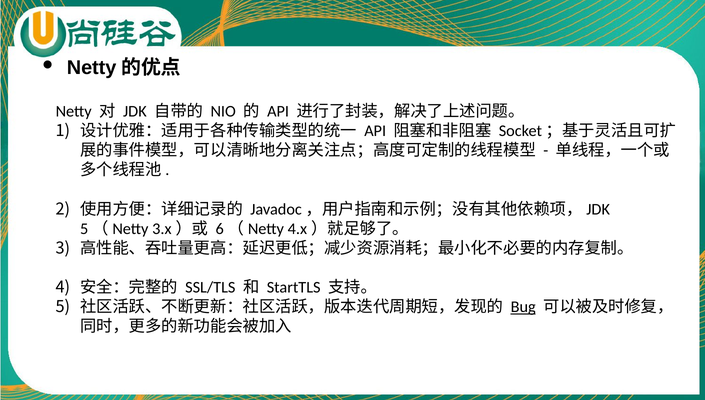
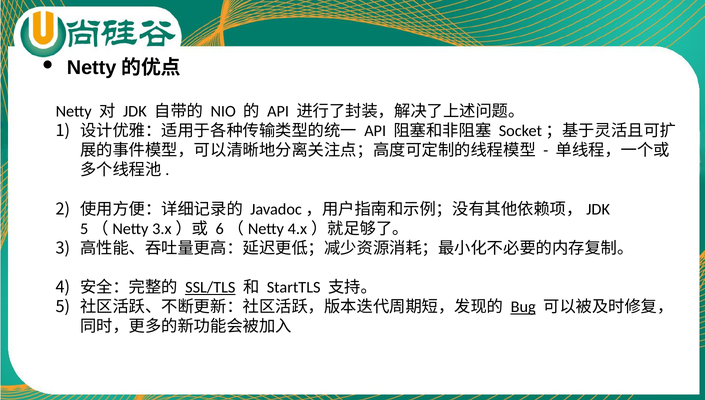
SSL/TLS underline: none -> present
